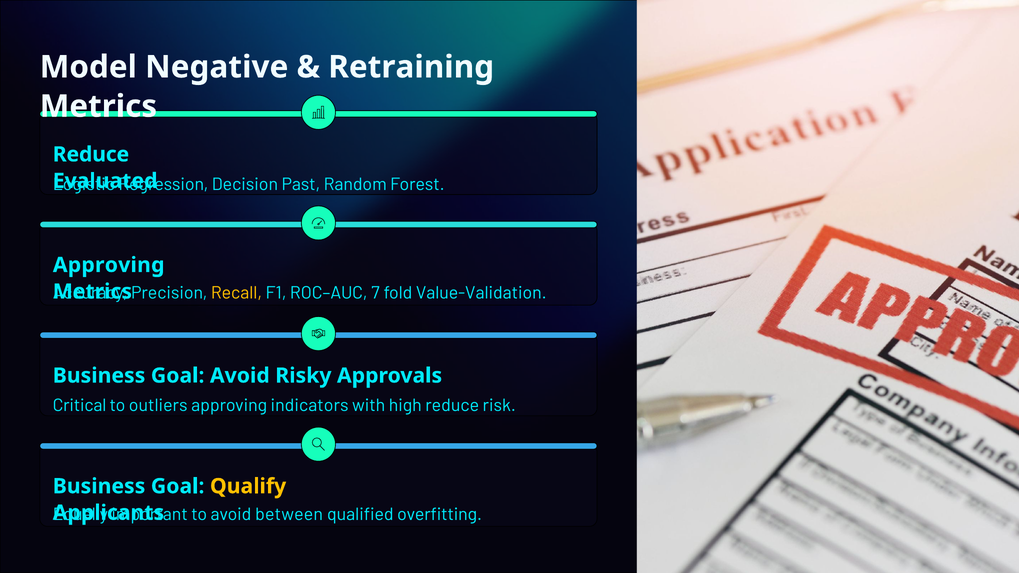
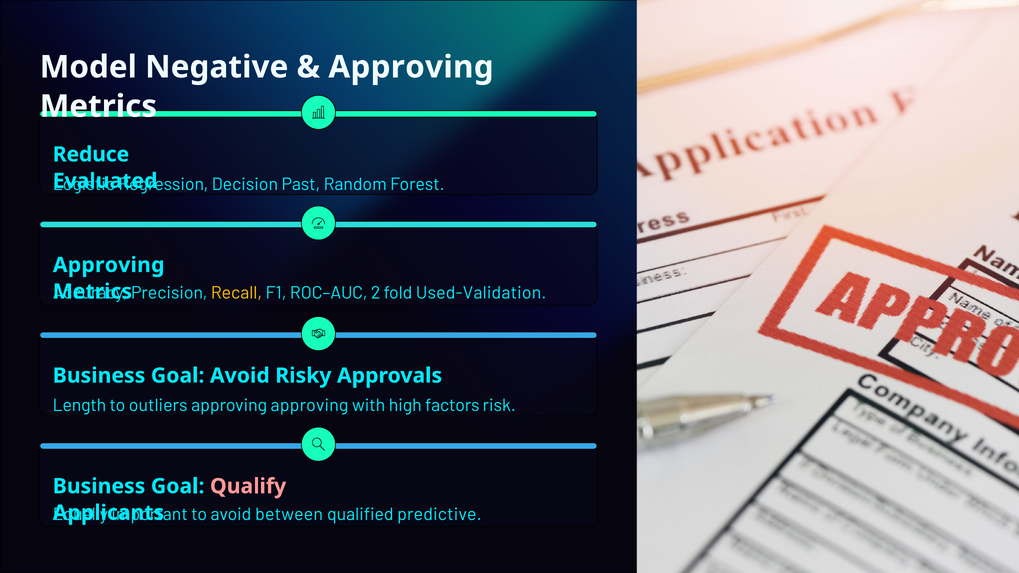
Retraining at (411, 67): Retraining -> Approving
7: 7 -> 2
Value-Validation: Value-Validation -> Used-Validation
Critical: Critical -> Length
approving indicators: indicators -> approving
high reduce: reduce -> factors
Qualify colour: yellow -> pink
overfitting: overfitting -> predictive
